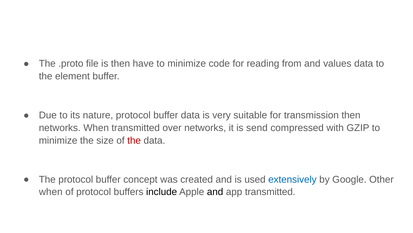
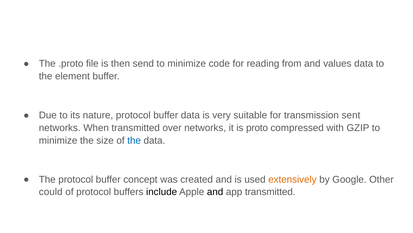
have: have -> send
transmission then: then -> sent
send: send -> proto
the at (134, 140) colour: red -> blue
extensively colour: blue -> orange
when at (51, 192): when -> could
